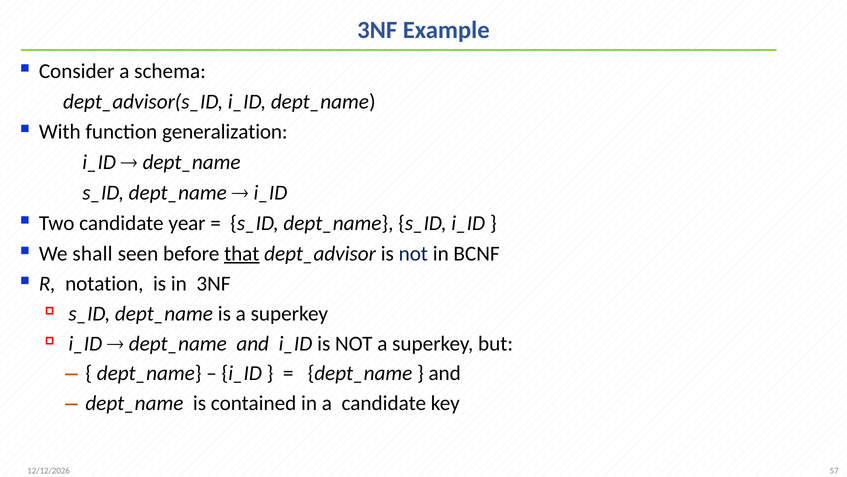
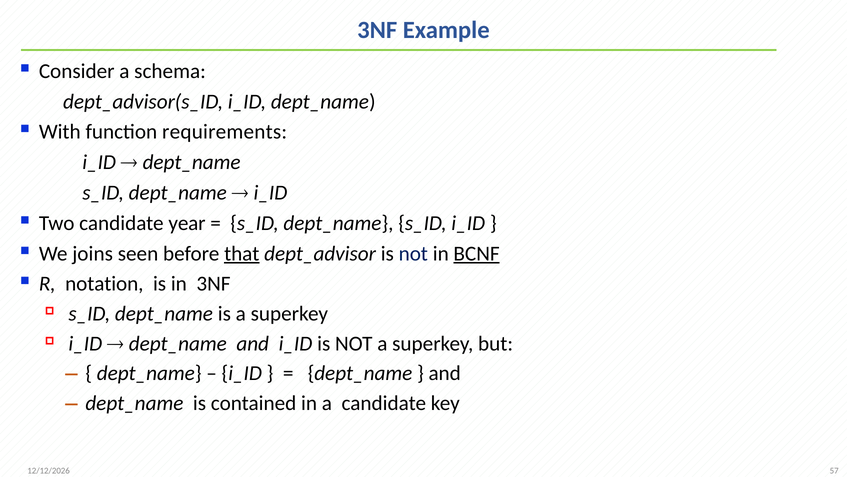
generalization: generalization -> requirements
shall: shall -> joins
BCNF underline: none -> present
